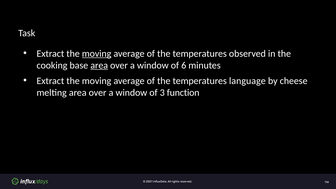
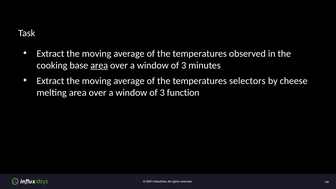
moving at (97, 54) underline: present -> none
6 at (184, 65): 6 -> 3
language: language -> selectors
